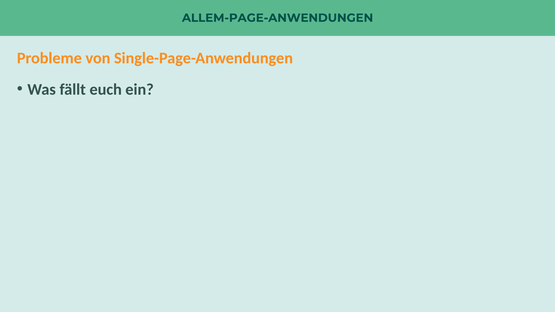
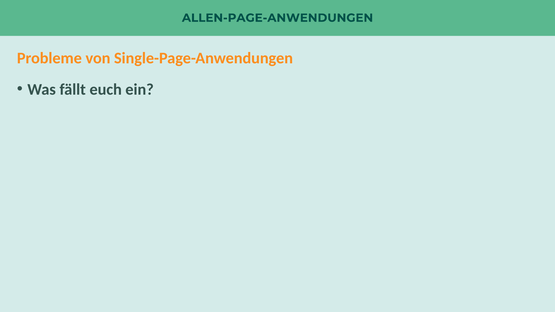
ALLEM-PAGE-ANWENDUNGEN: ALLEM-PAGE-ANWENDUNGEN -> ALLEN-PAGE-ANWENDUNGEN
